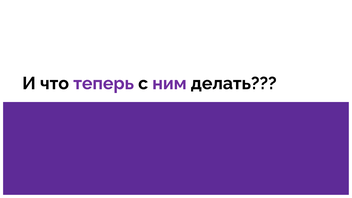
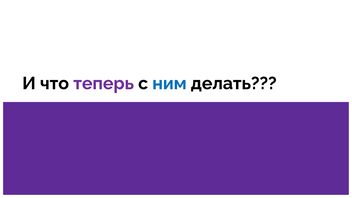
ним colour: purple -> blue
